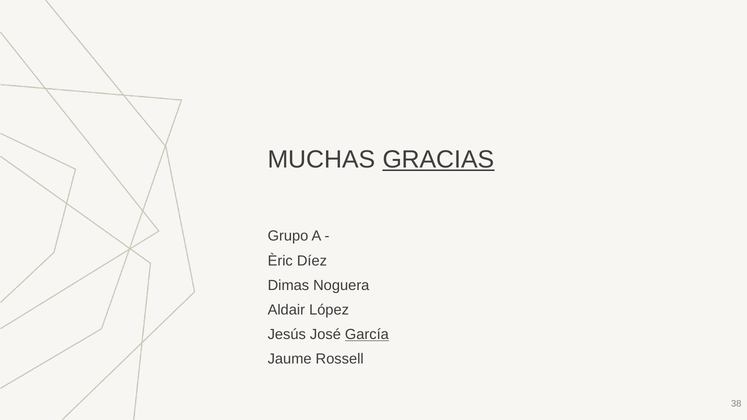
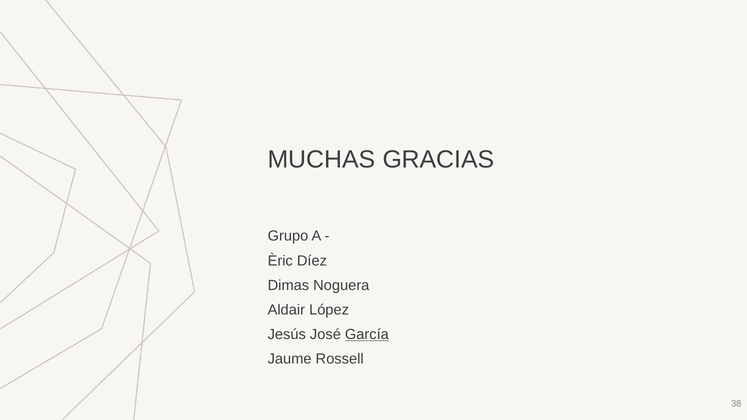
GRACIAS underline: present -> none
